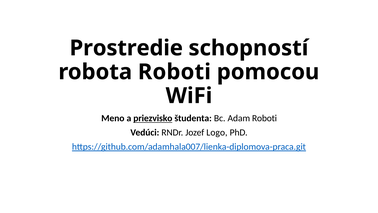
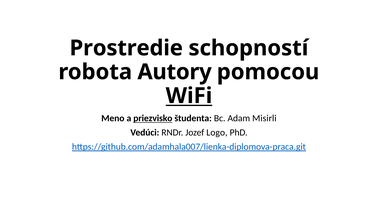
robota Roboti: Roboti -> Autory
WiFi underline: none -> present
Adam Roboti: Roboti -> Misirli
